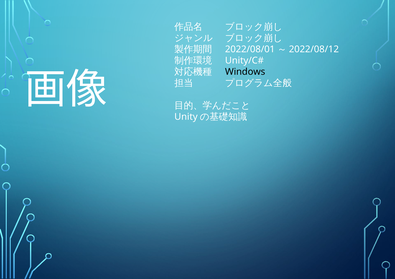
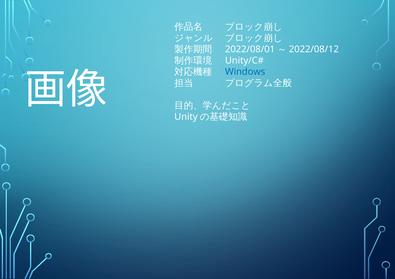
Windows colour: black -> blue
